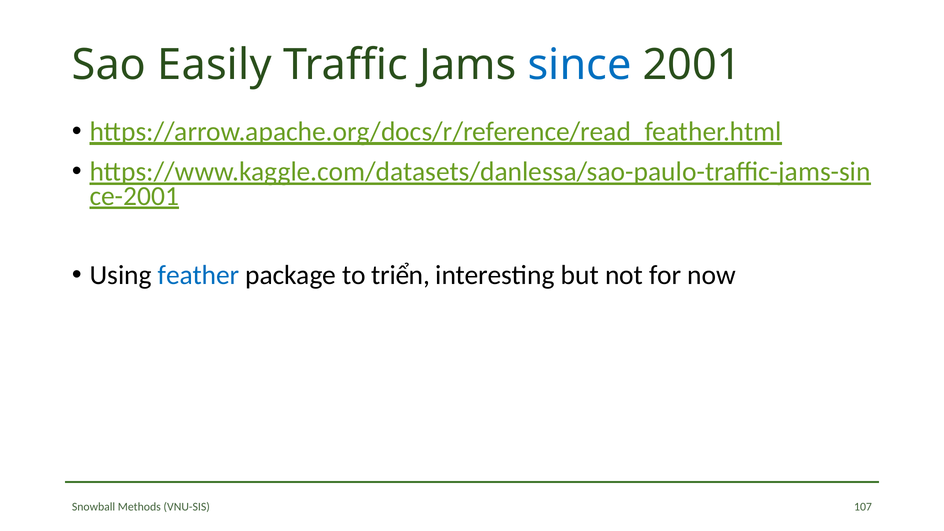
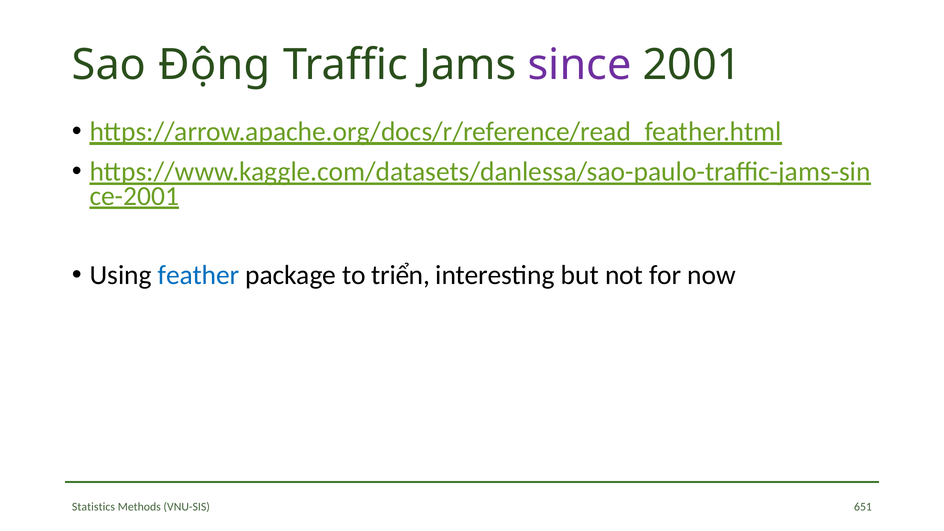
Easily: Easily -> Động
since colour: blue -> purple
Snowball: Snowball -> Statistics
107: 107 -> 651
